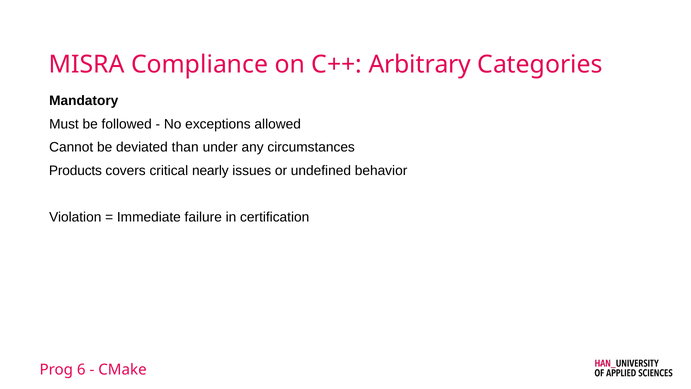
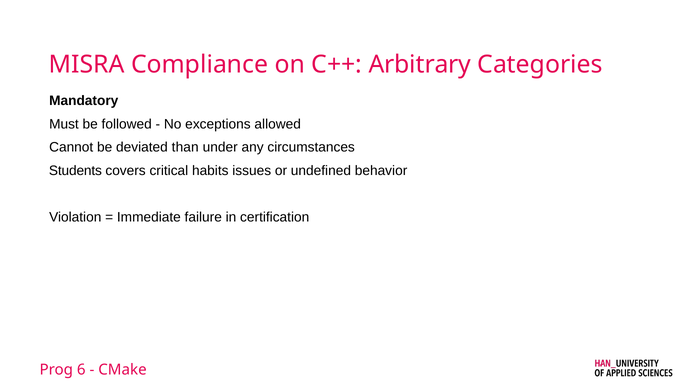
Products: Products -> Students
nearly: nearly -> habits
